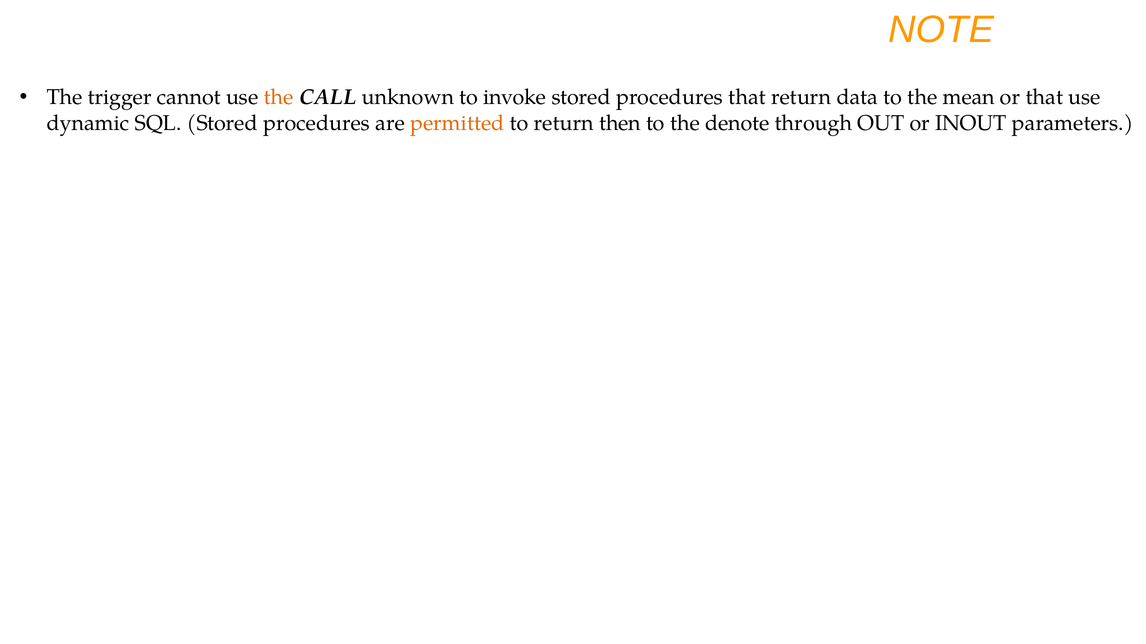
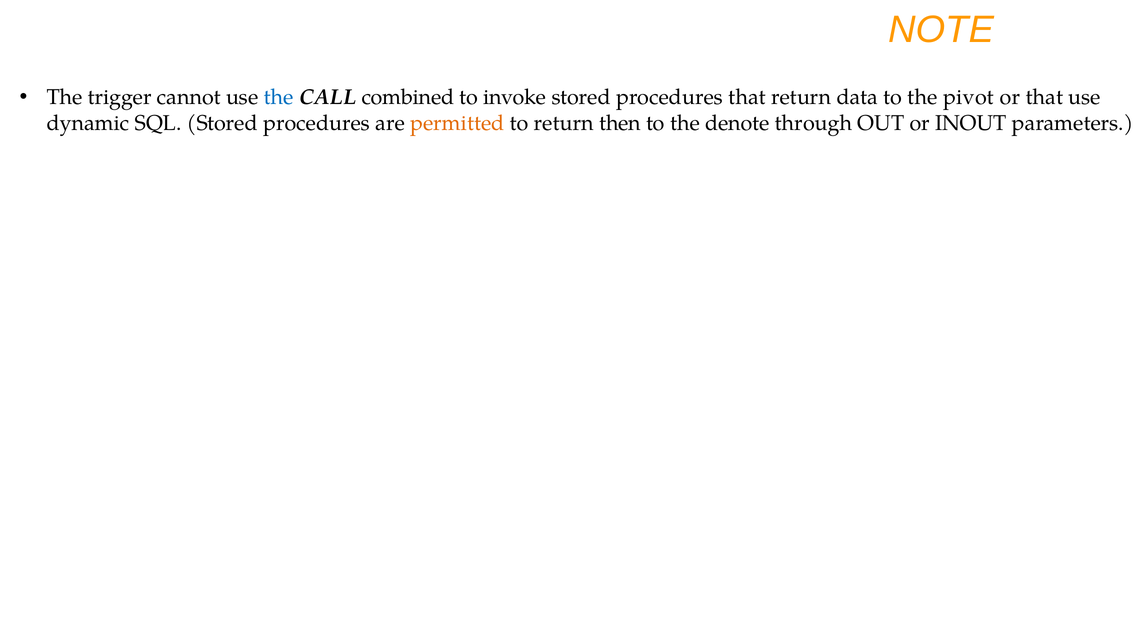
the at (279, 97) colour: orange -> blue
unknown: unknown -> combined
mean: mean -> pivot
